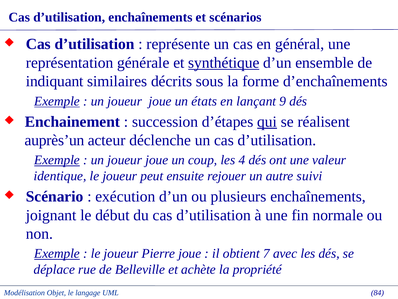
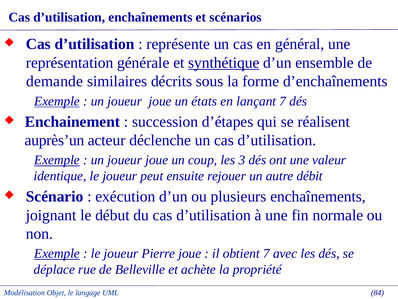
indiquant: indiquant -> demande
lançant 9: 9 -> 7
qui underline: present -> none
4: 4 -> 3
suivi: suivi -> débit
